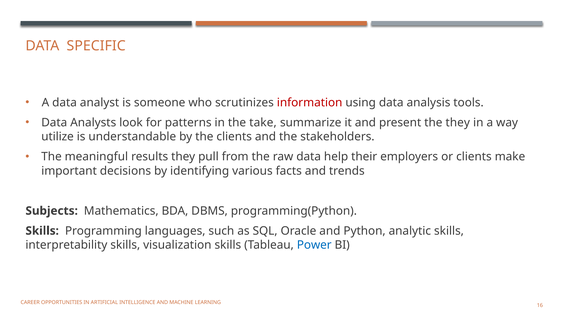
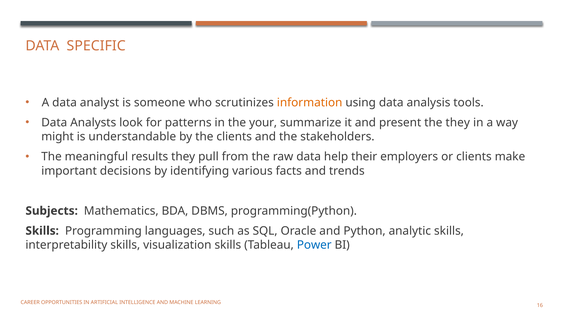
information colour: red -> orange
take: take -> your
utilize: utilize -> might
